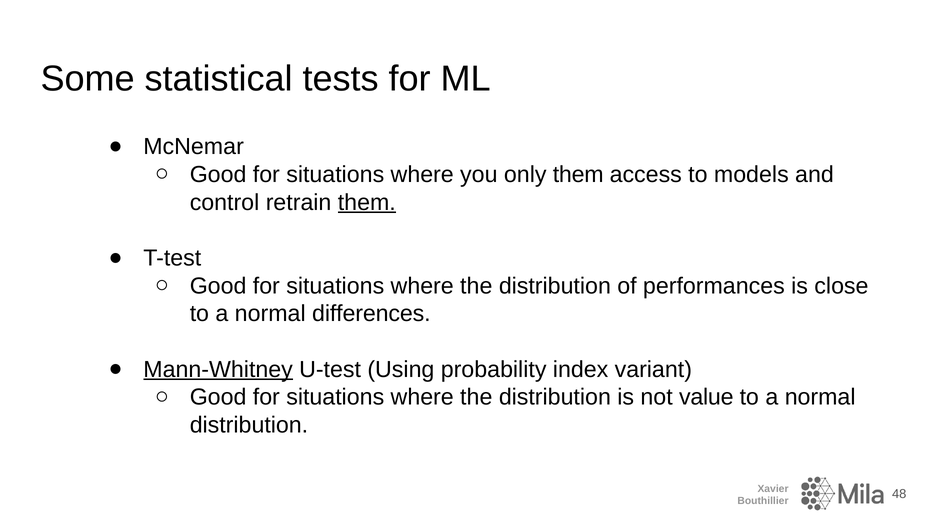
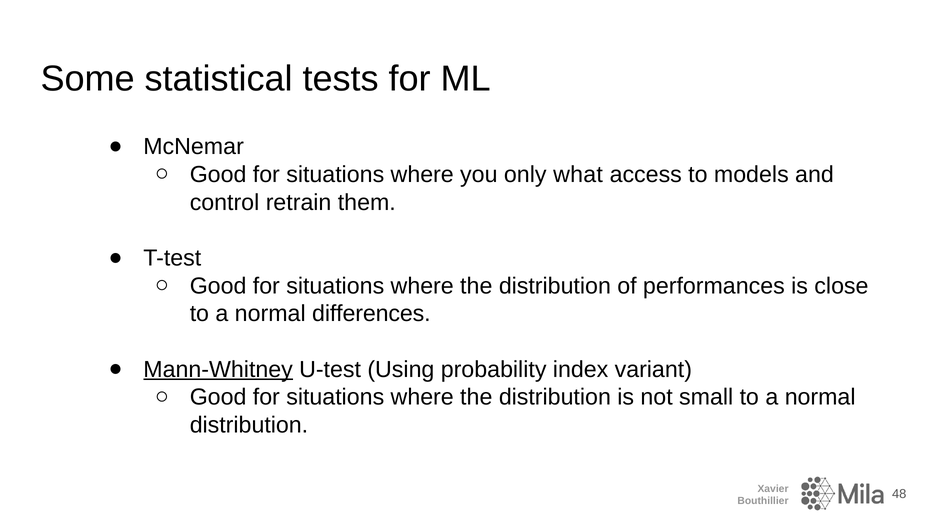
only them: them -> what
them at (367, 202) underline: present -> none
value: value -> small
